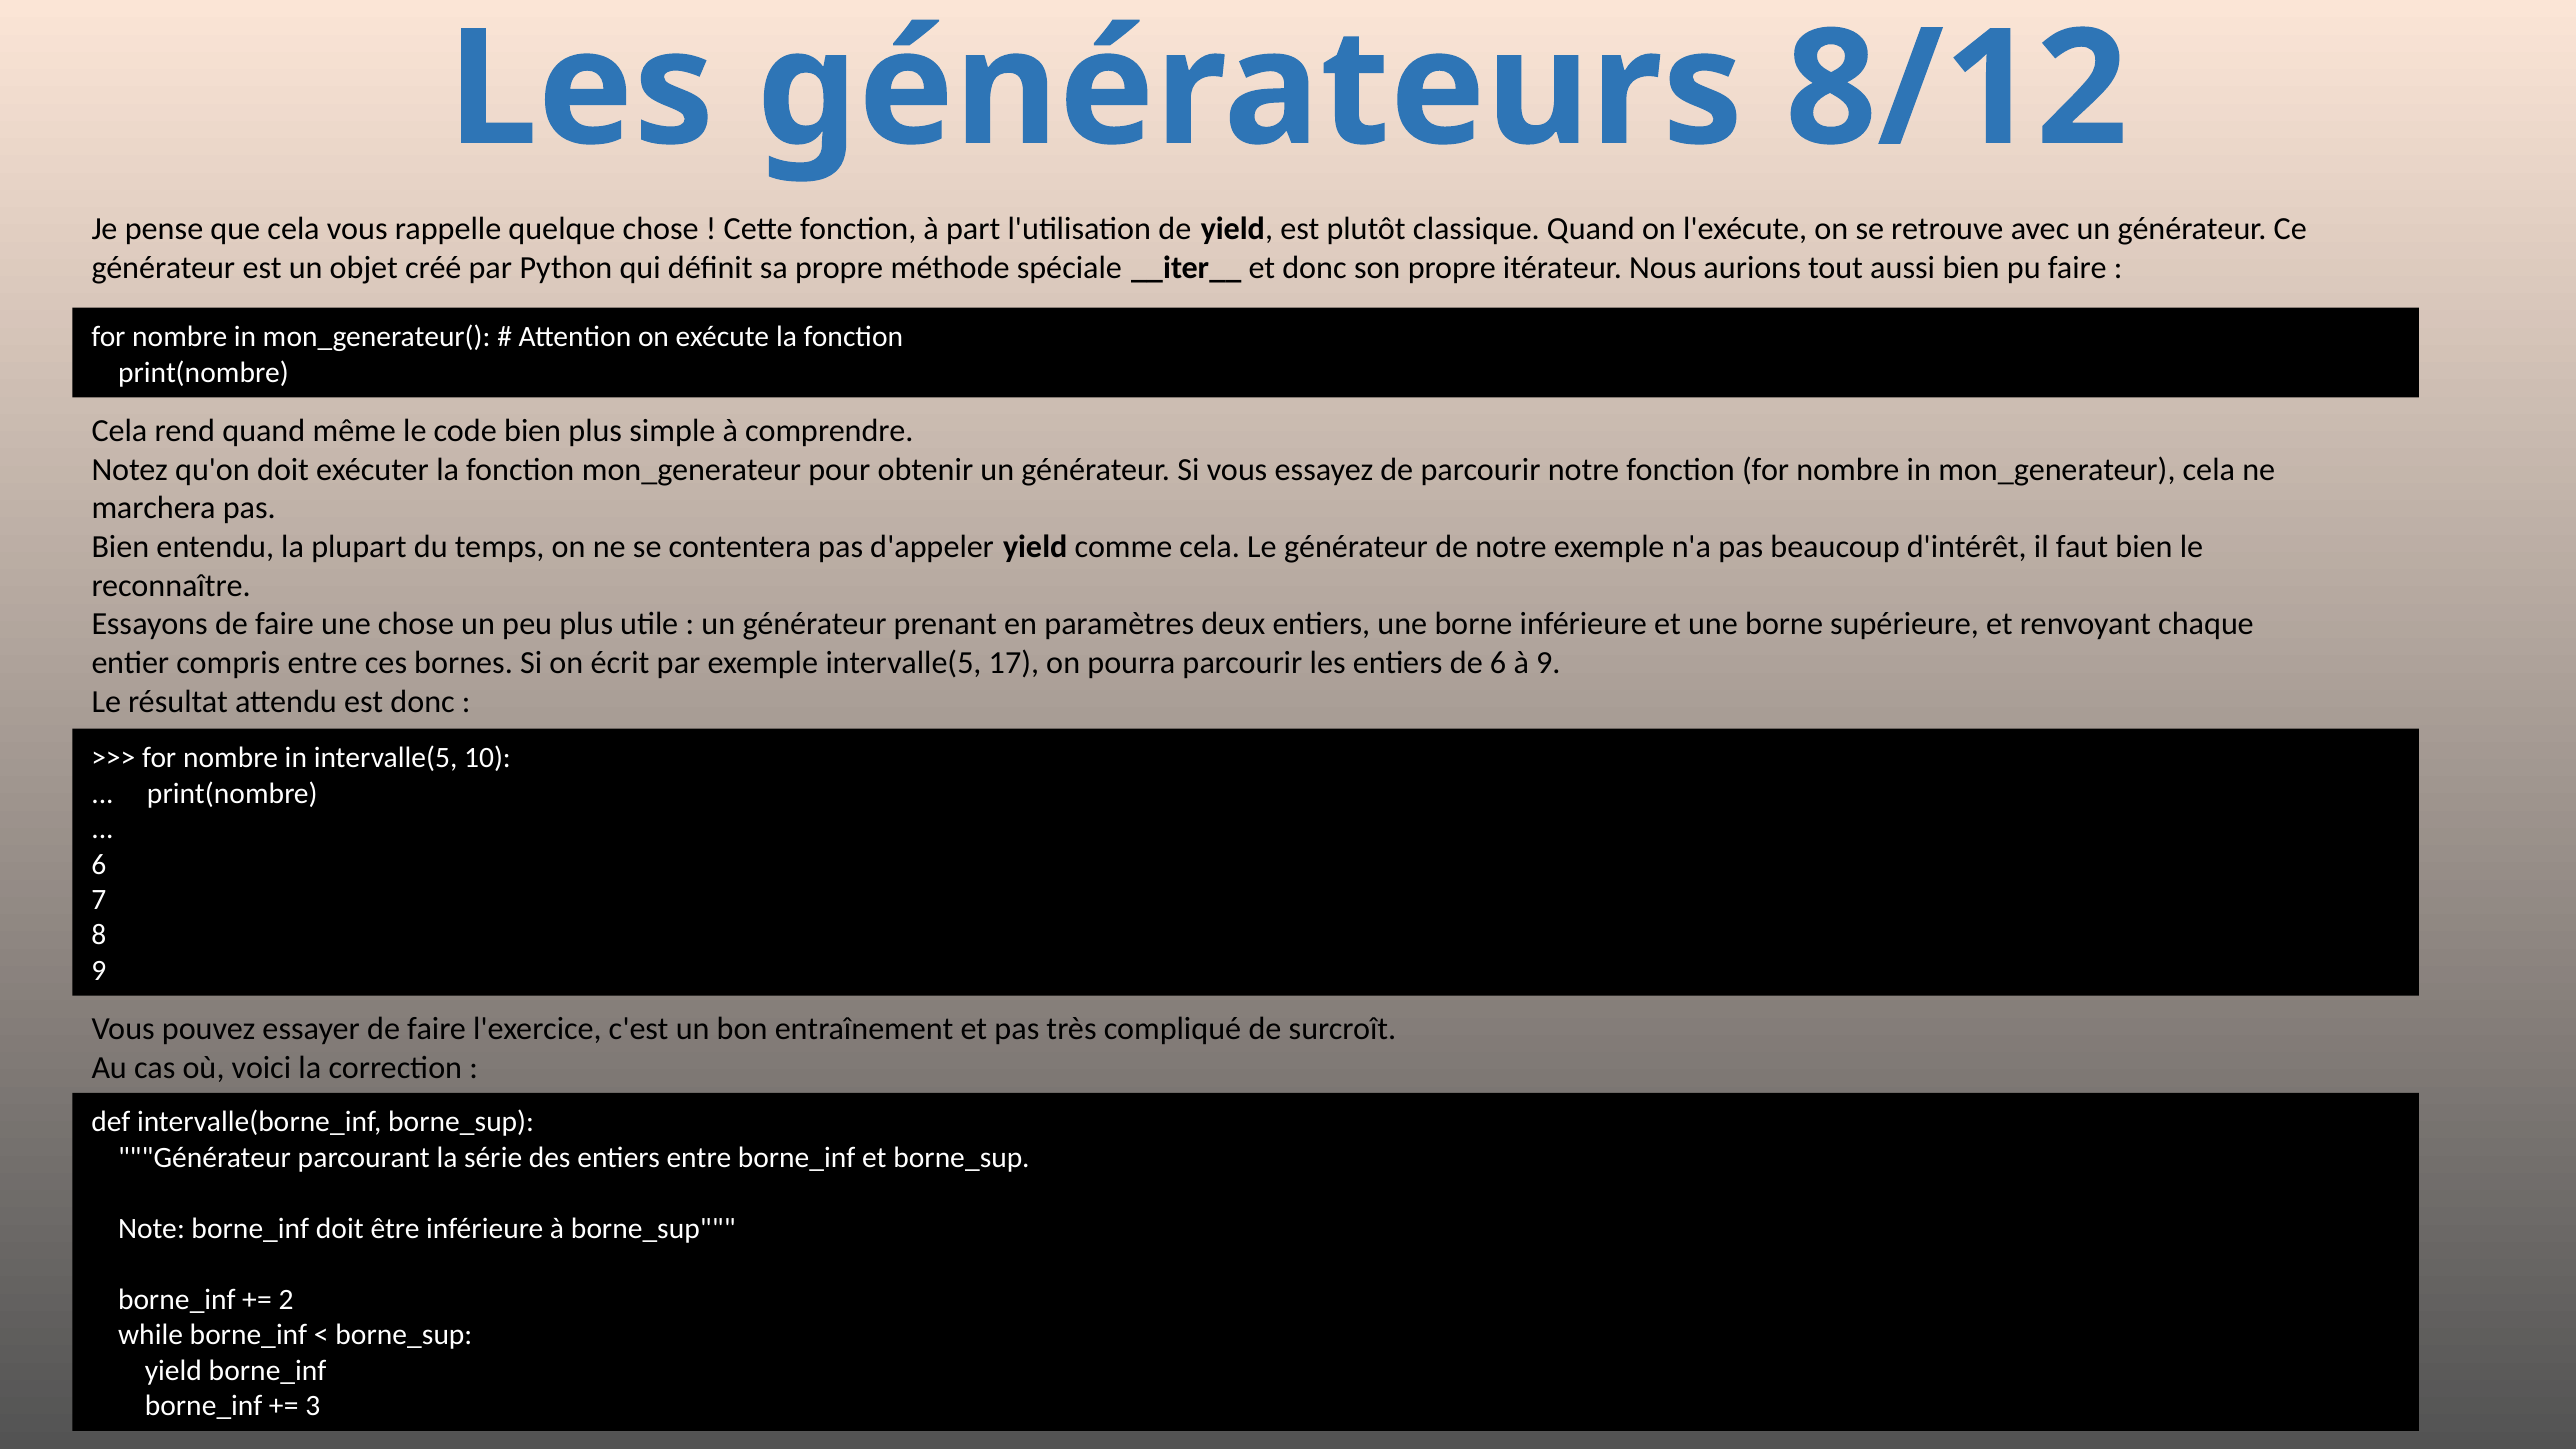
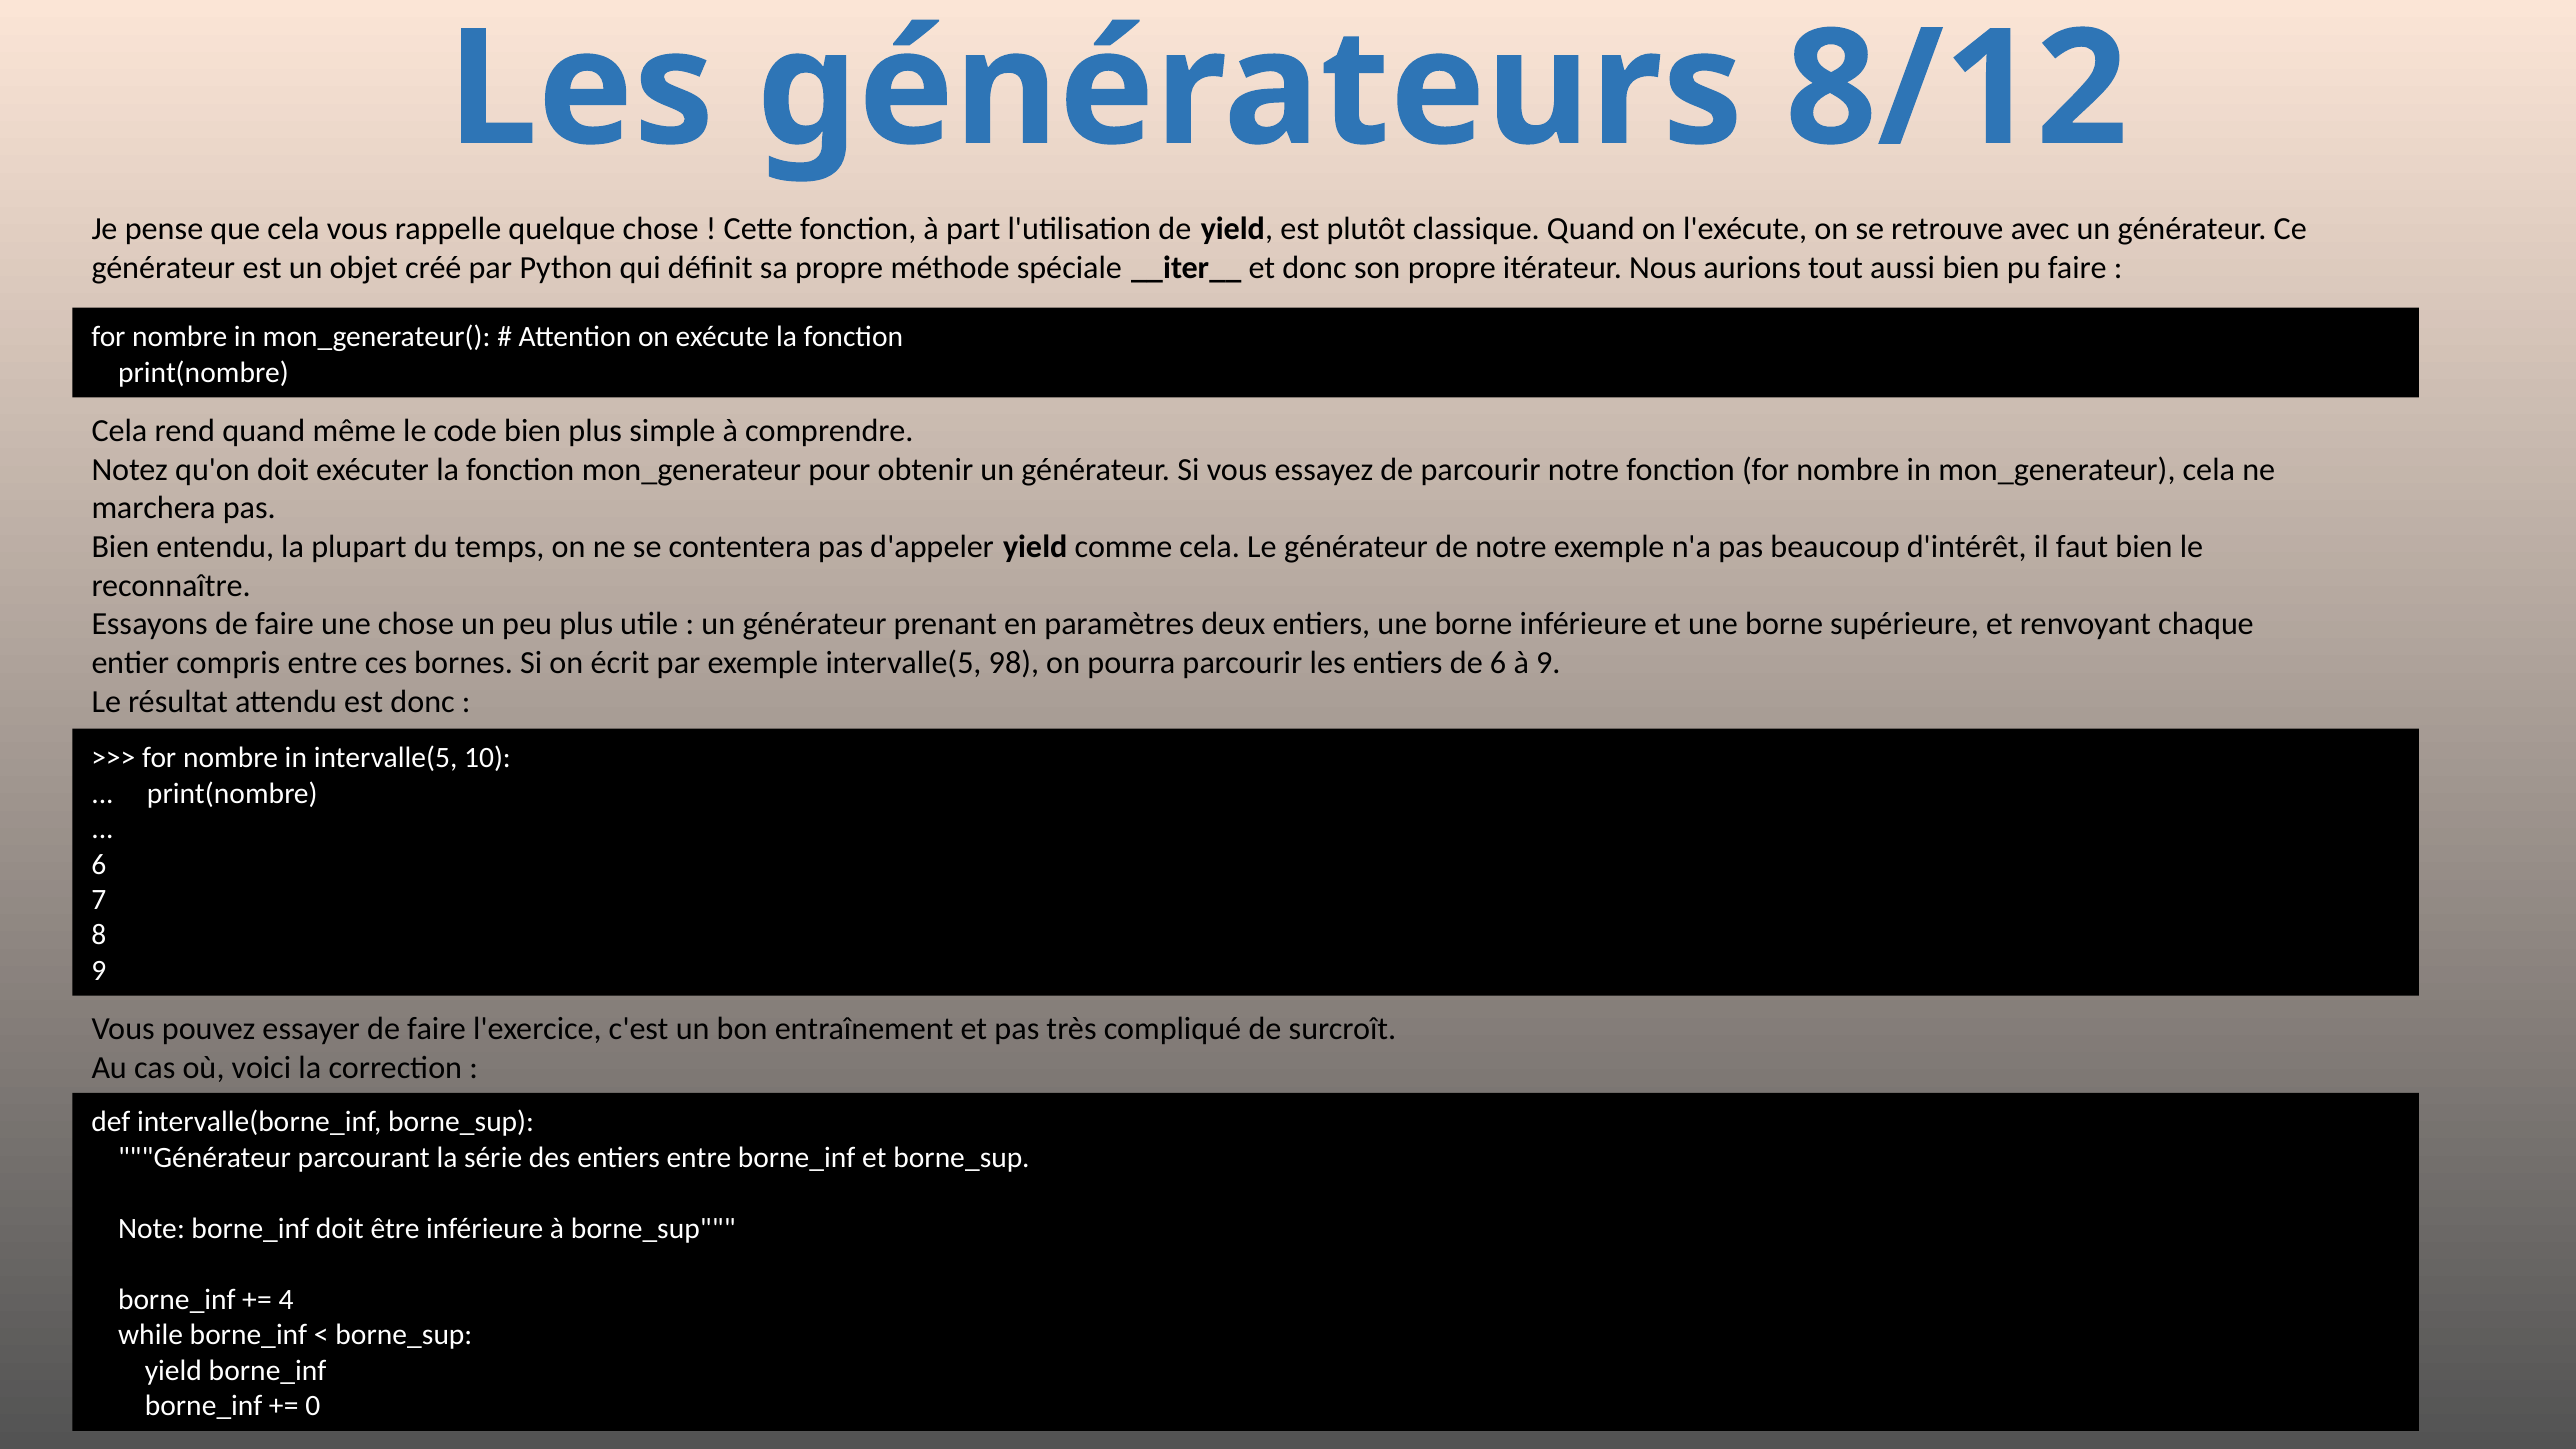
17: 17 -> 98
2: 2 -> 4
3: 3 -> 0
